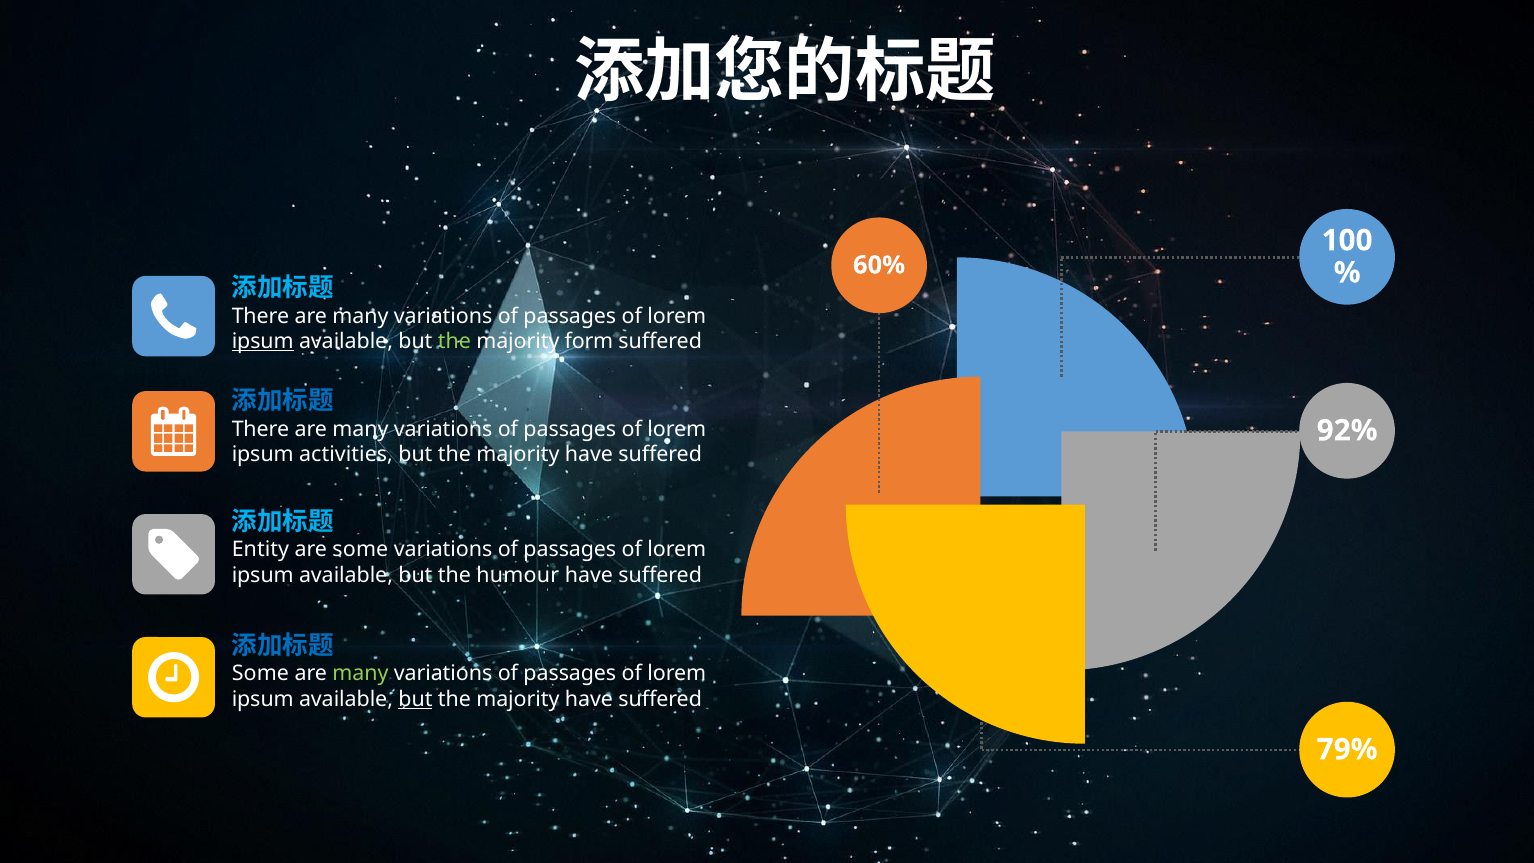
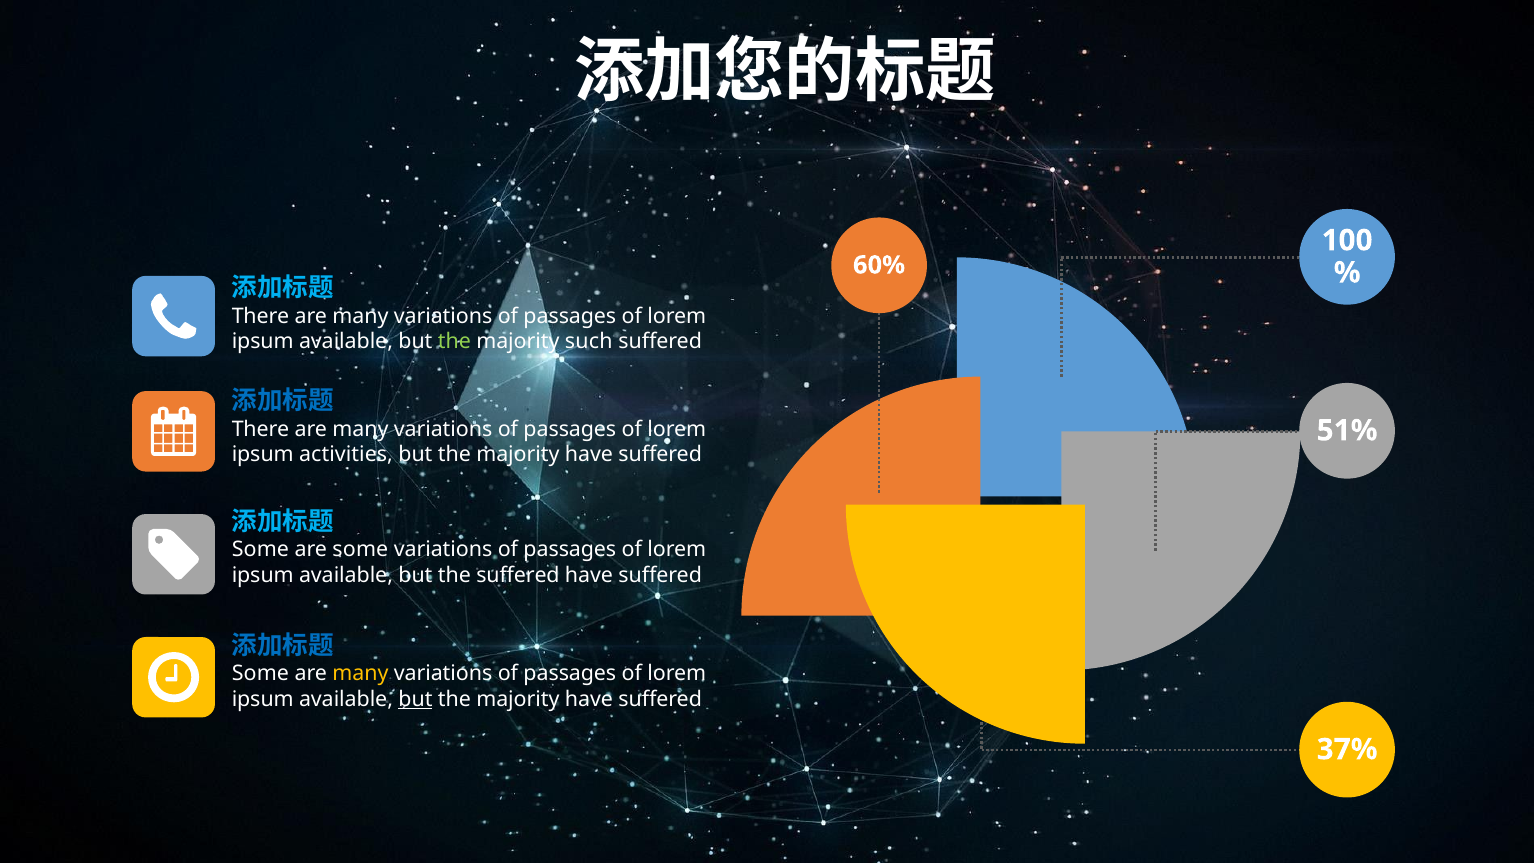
ipsum at (263, 341) underline: present -> none
form: form -> such
92%: 92% -> 51%
Entity at (260, 550): Entity -> Some
the humour: humour -> suffered
many at (360, 673) colour: light green -> yellow
79%: 79% -> 37%
